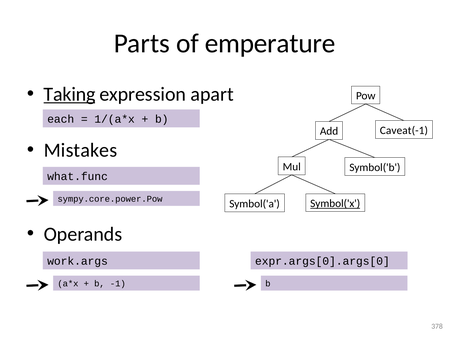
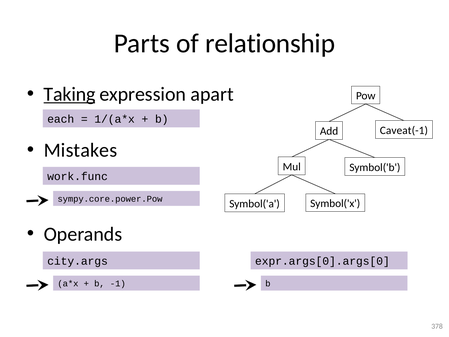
emperature: emperature -> relationship
what.func: what.func -> work.func
Symbol('x underline: present -> none
work.args: work.args -> city.args
